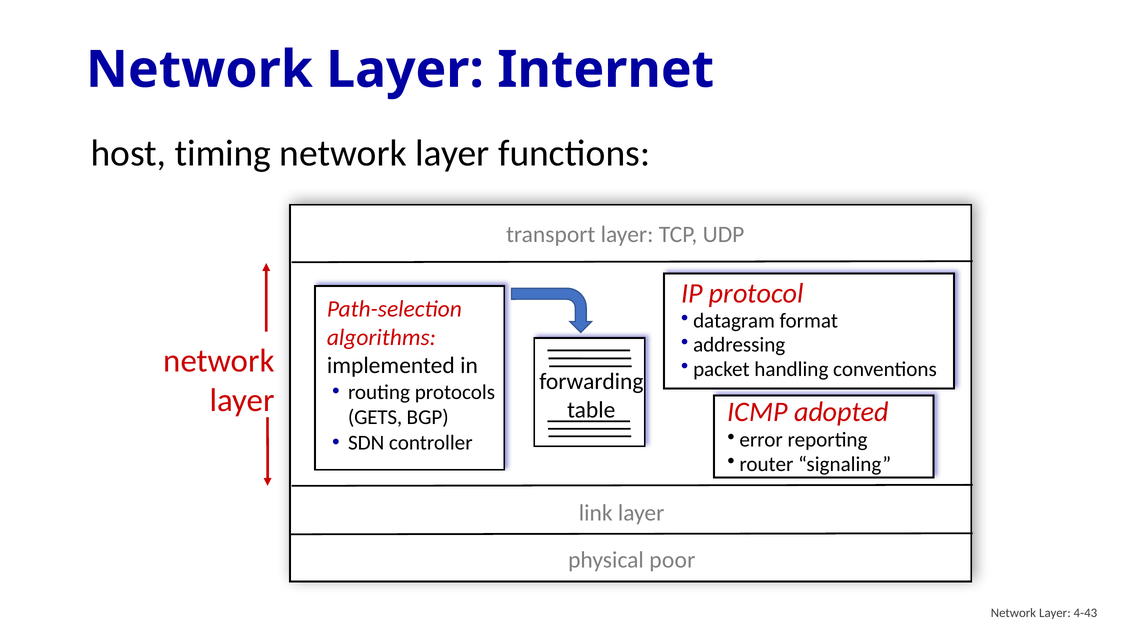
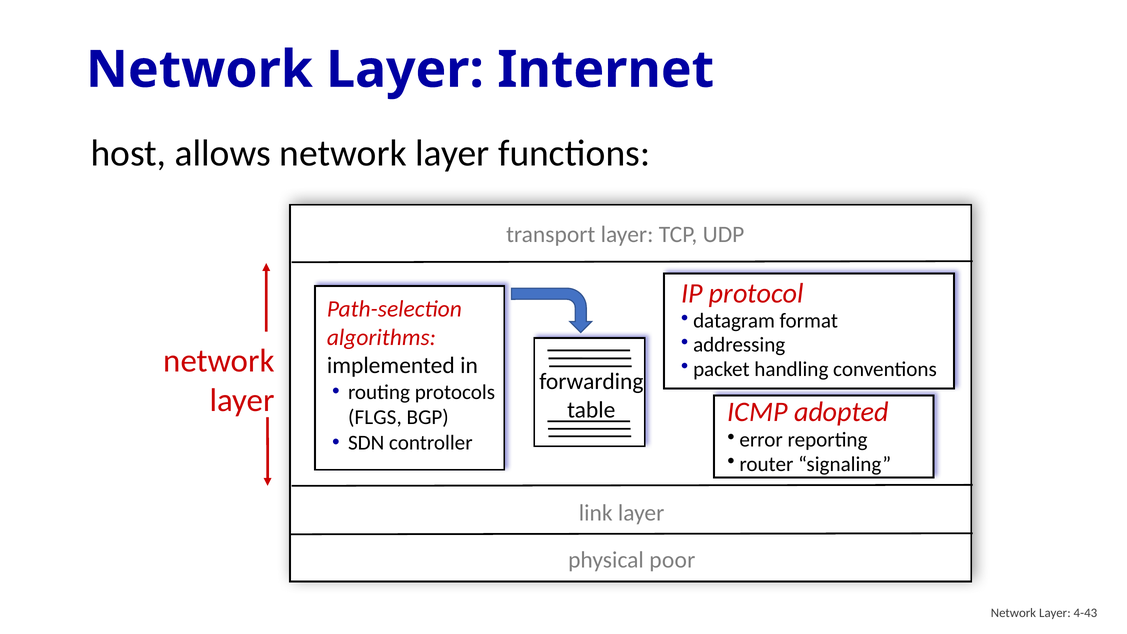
timing: timing -> allows
GETS: GETS -> FLGS
